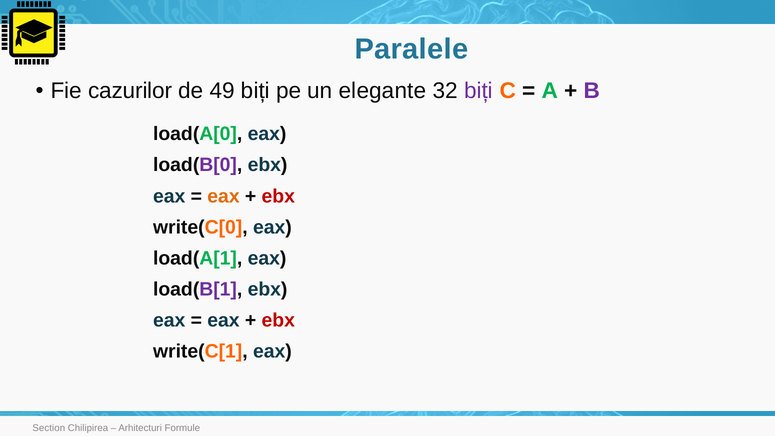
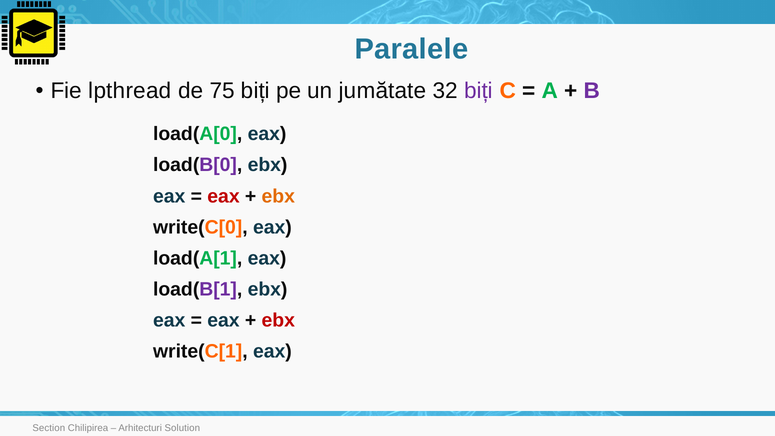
cazurilor: cazurilor -> lpthread
49: 49 -> 75
elegante: elegante -> jumătate
eax at (224, 196) colour: orange -> red
ebx at (278, 196) colour: red -> orange
Formule: Formule -> Solution
